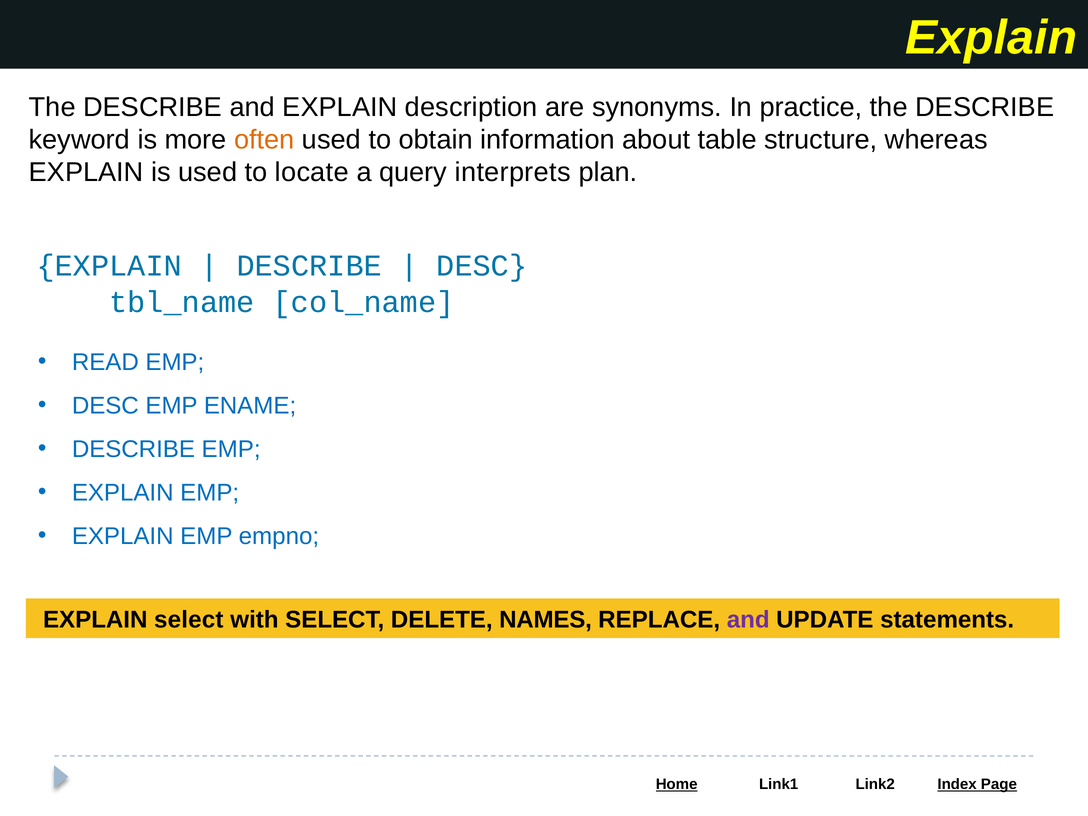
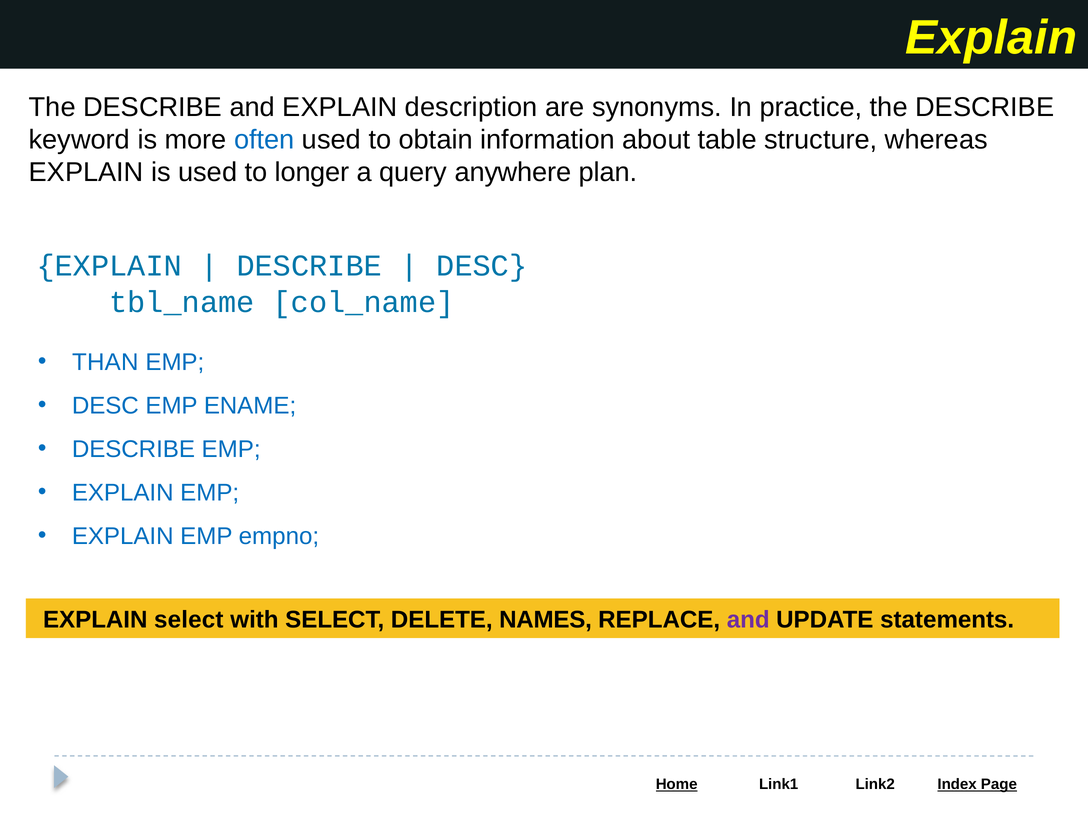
often colour: orange -> blue
locate: locate -> longer
interprets: interprets -> anywhere
READ: READ -> THAN
